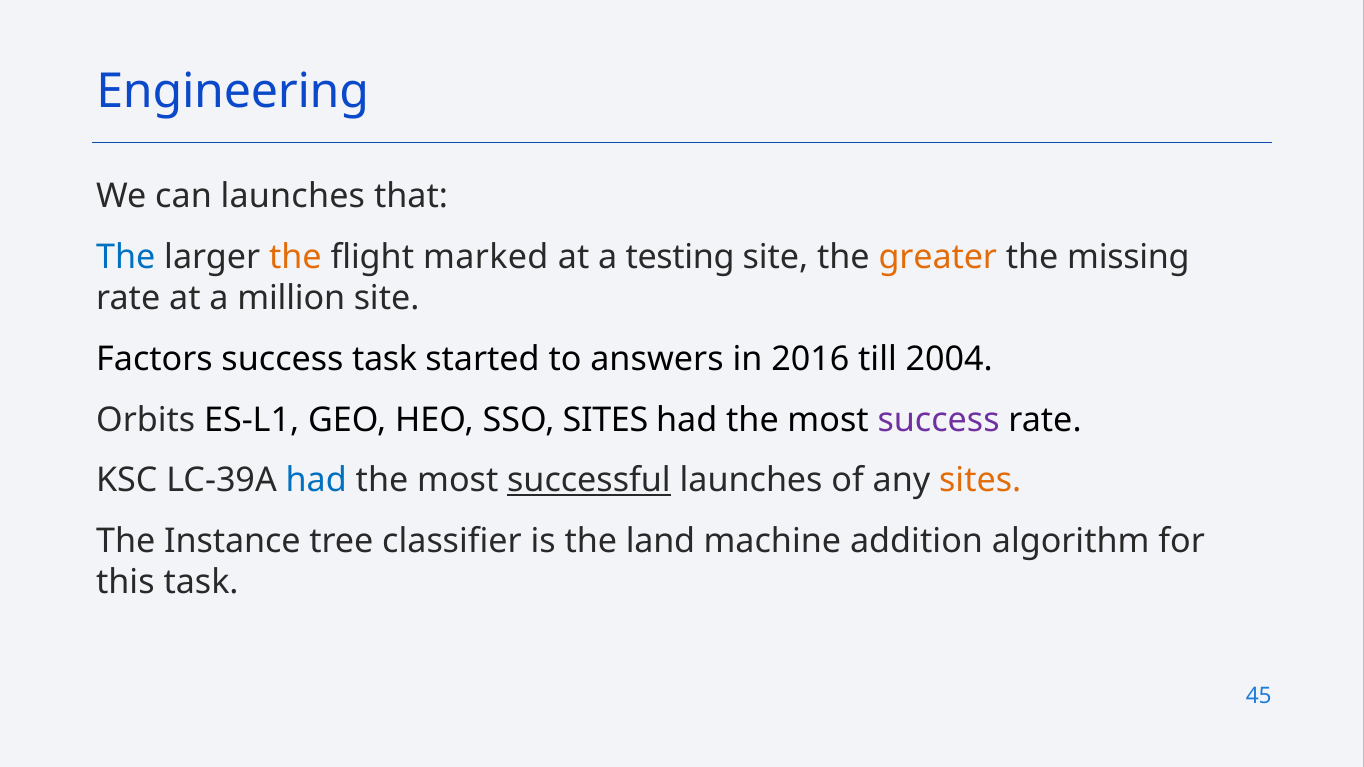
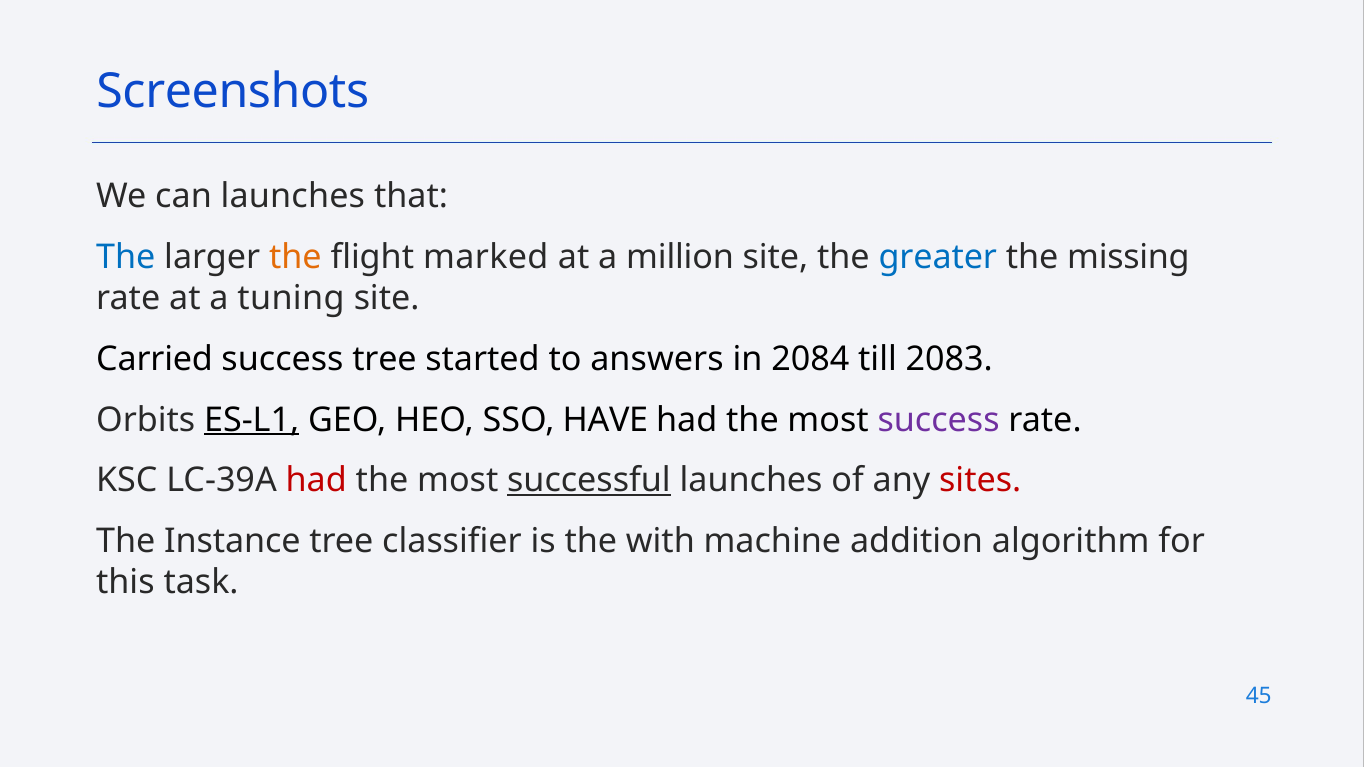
Engineering: Engineering -> Screenshots
testing: testing -> million
greater colour: orange -> blue
million: million -> tuning
Factors: Factors -> Carried
success task: task -> tree
2016: 2016 -> 2084
2004: 2004 -> 2083
ES-L1 underline: none -> present
SSO SITES: SITES -> HAVE
had at (316, 481) colour: blue -> red
sites at (980, 481) colour: orange -> red
land: land -> with
